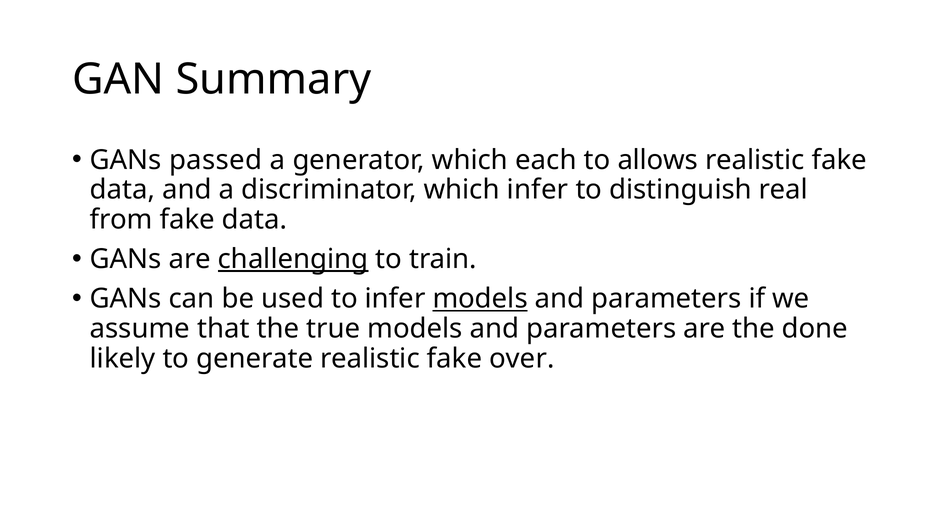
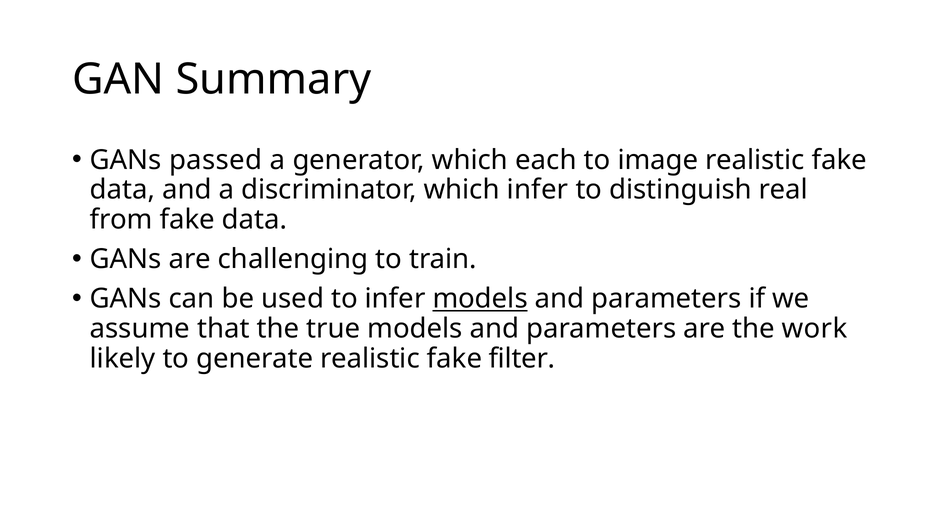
allows: allows -> image
challenging underline: present -> none
done: done -> work
over: over -> filter
